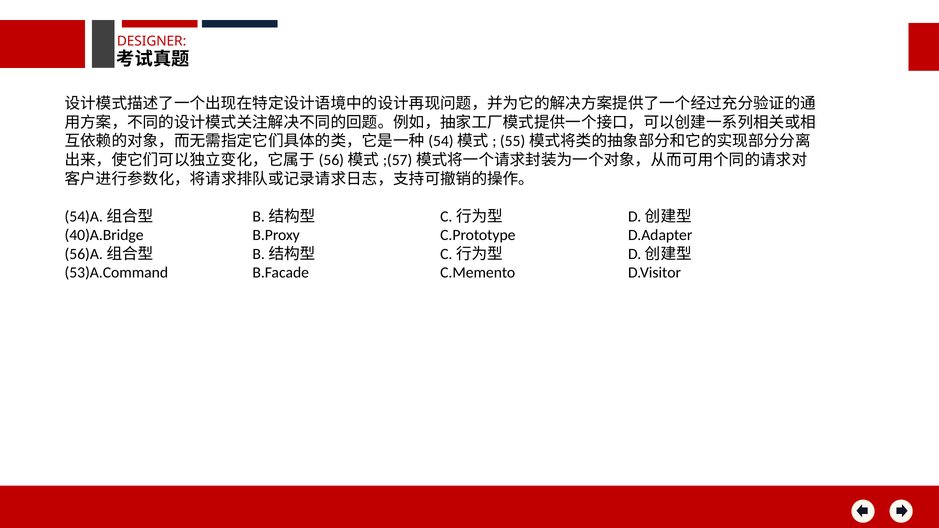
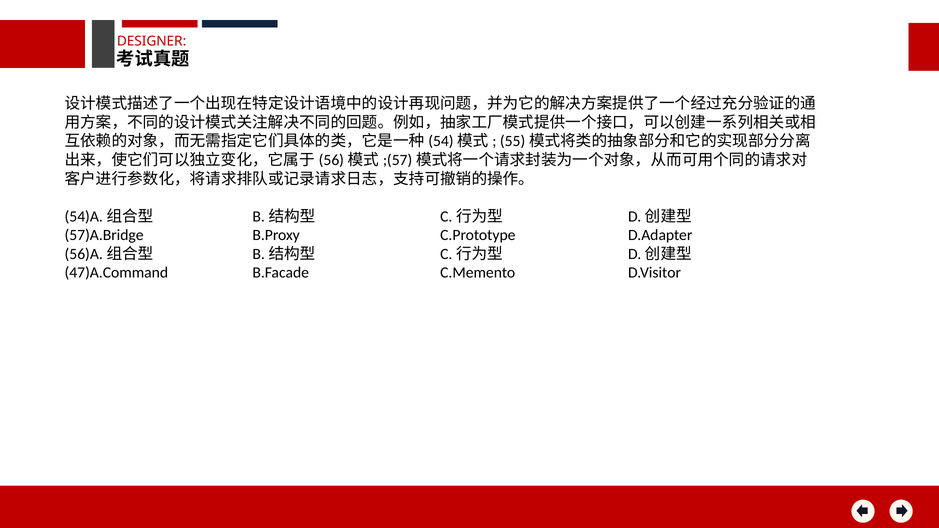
40)A.Bridge: 40)A.Bridge -> 57)A.Bridge
53)A.Command: 53)A.Command -> 47)A.Command
